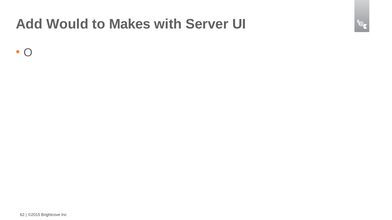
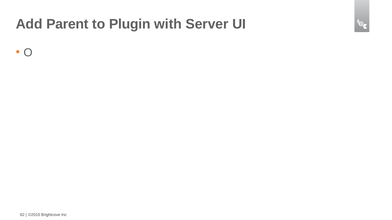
Would: Would -> Parent
Makes: Makes -> Plugin
